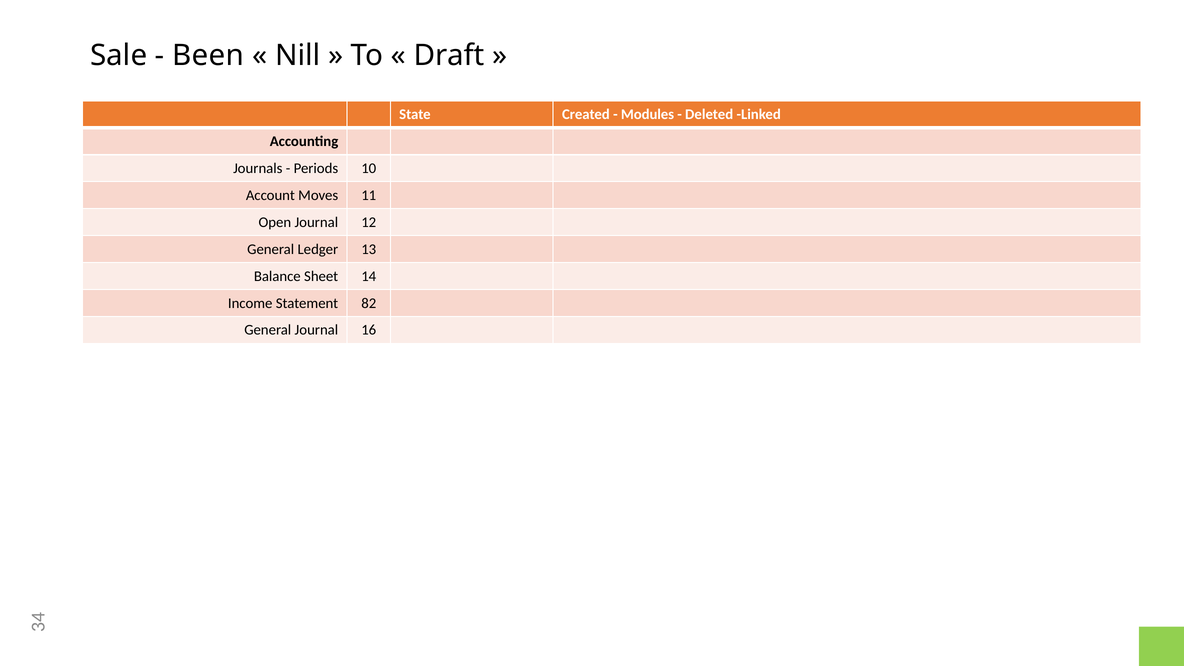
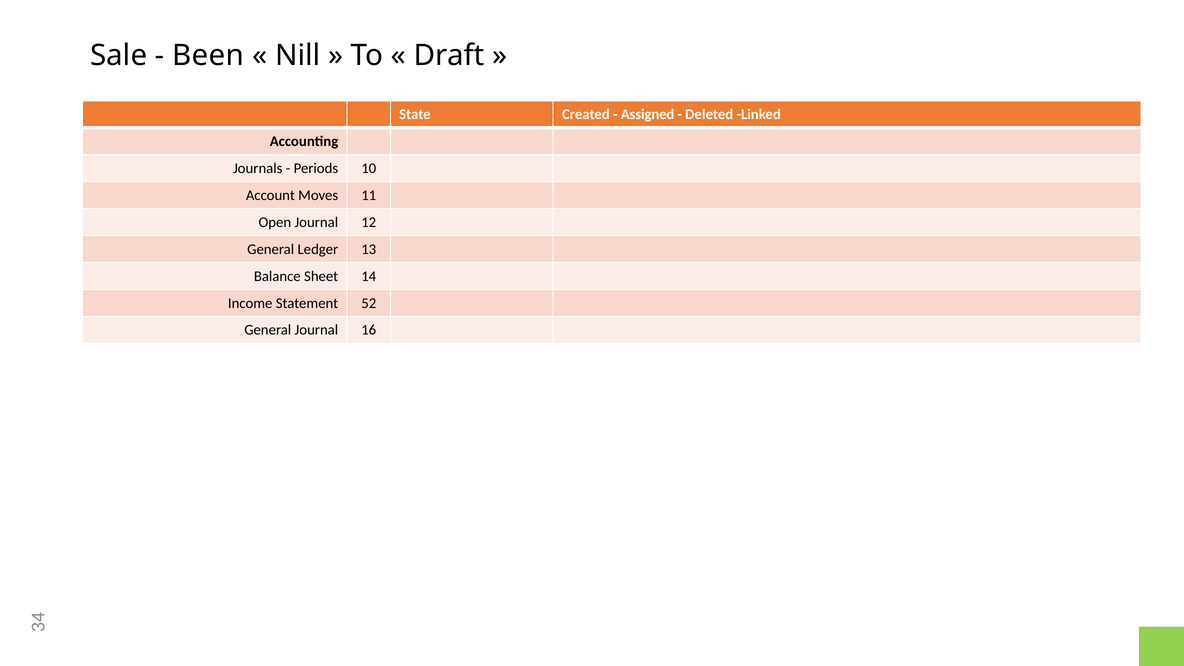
Modules: Modules -> Assigned
82: 82 -> 52
